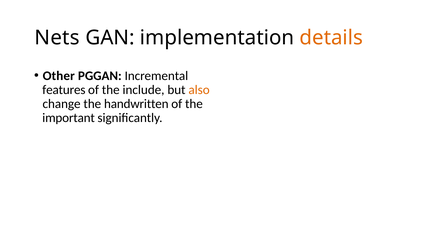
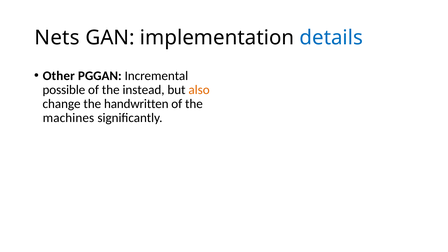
details colour: orange -> blue
features: features -> possible
include: include -> instead
important: important -> machines
